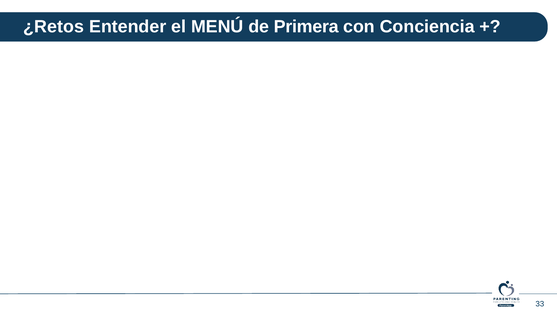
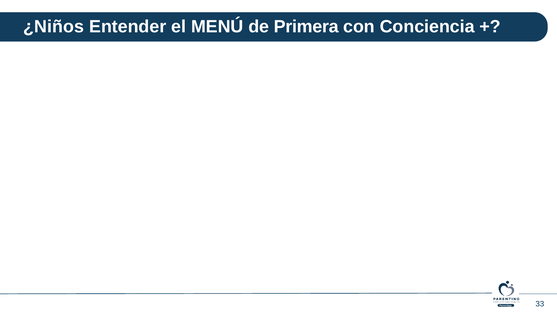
¿Retos: ¿Retos -> ¿Niños
